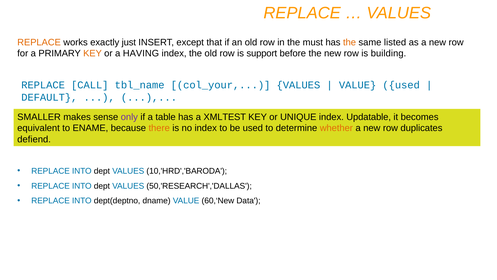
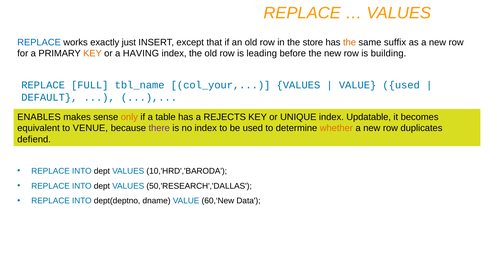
REPLACE at (39, 42) colour: orange -> blue
must: must -> store
listed: listed -> suffix
support: support -> leading
CALL: CALL -> FULL
SMALLER: SMALLER -> ENABLES
only colour: purple -> orange
XMLTEST: XMLTEST -> REJECTS
ENAME: ENAME -> VENUE
there colour: orange -> purple
